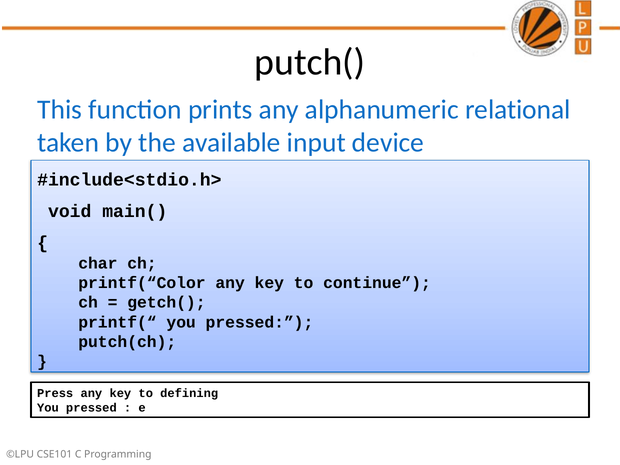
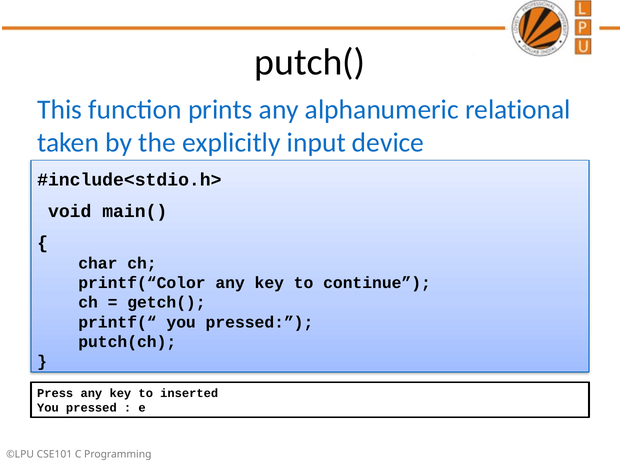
available: available -> explicitly
defining: defining -> inserted
